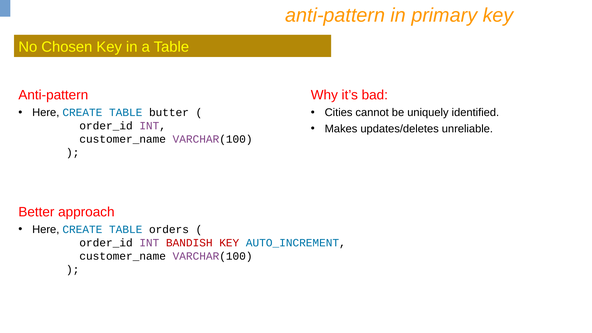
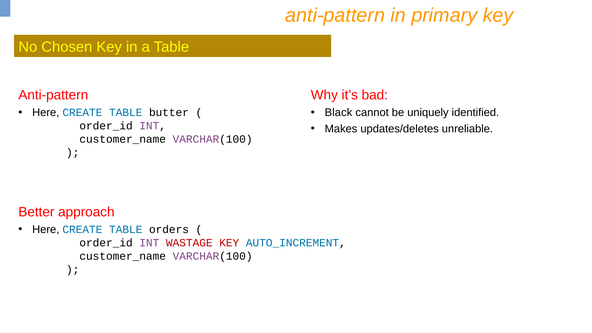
Cities: Cities -> Black
BANDISH: BANDISH -> WASTAGE
